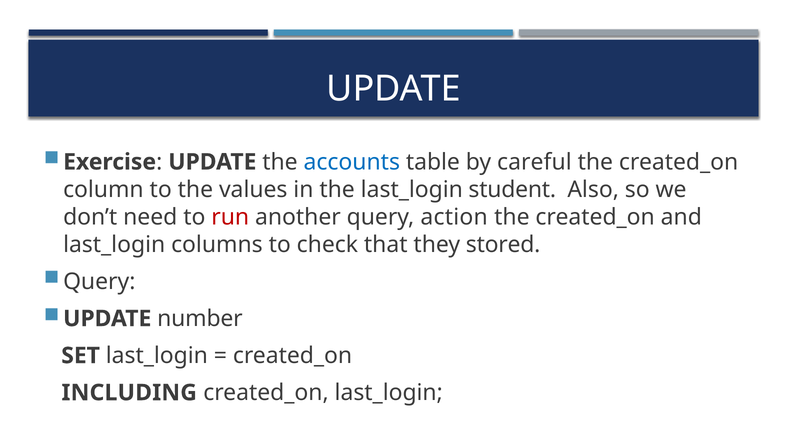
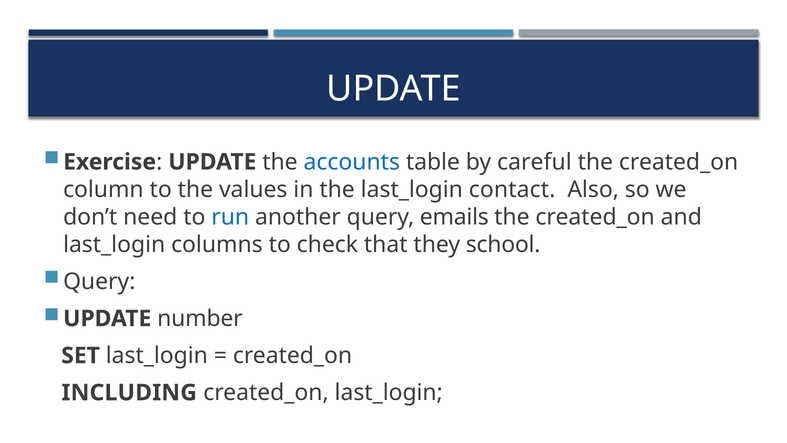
student: student -> contact
run colour: red -> blue
action: action -> emails
stored: stored -> school
